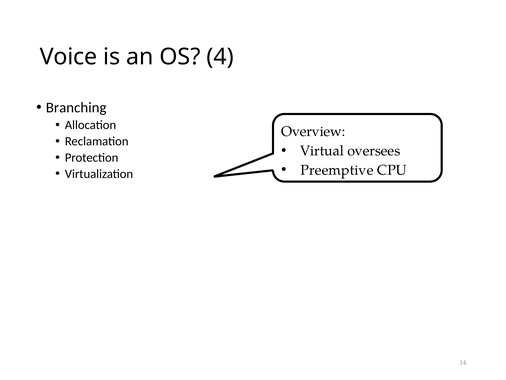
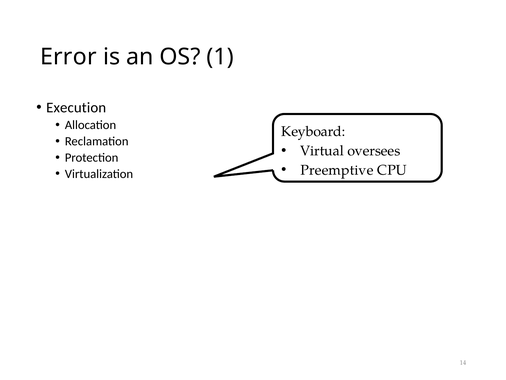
Voice: Voice -> Error
4: 4 -> 1
Branching: Branching -> Execution
Overview: Overview -> Keyboard
